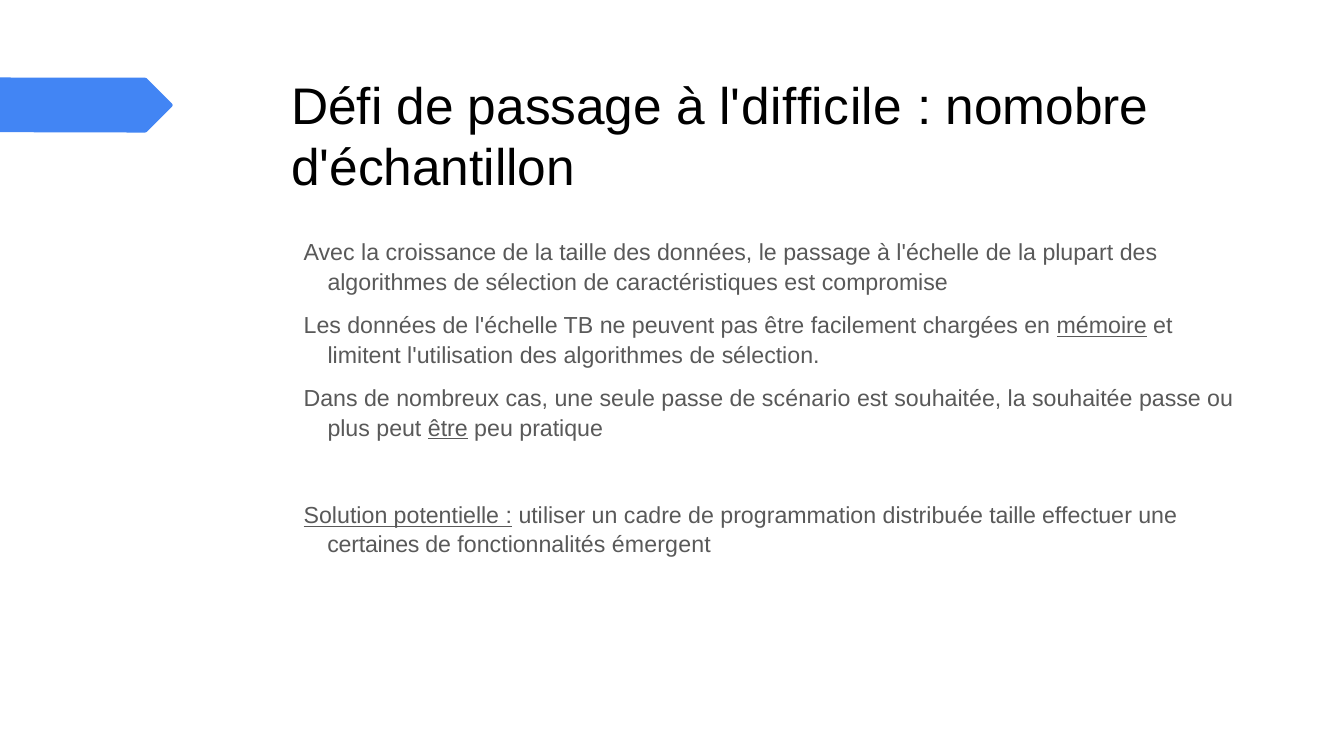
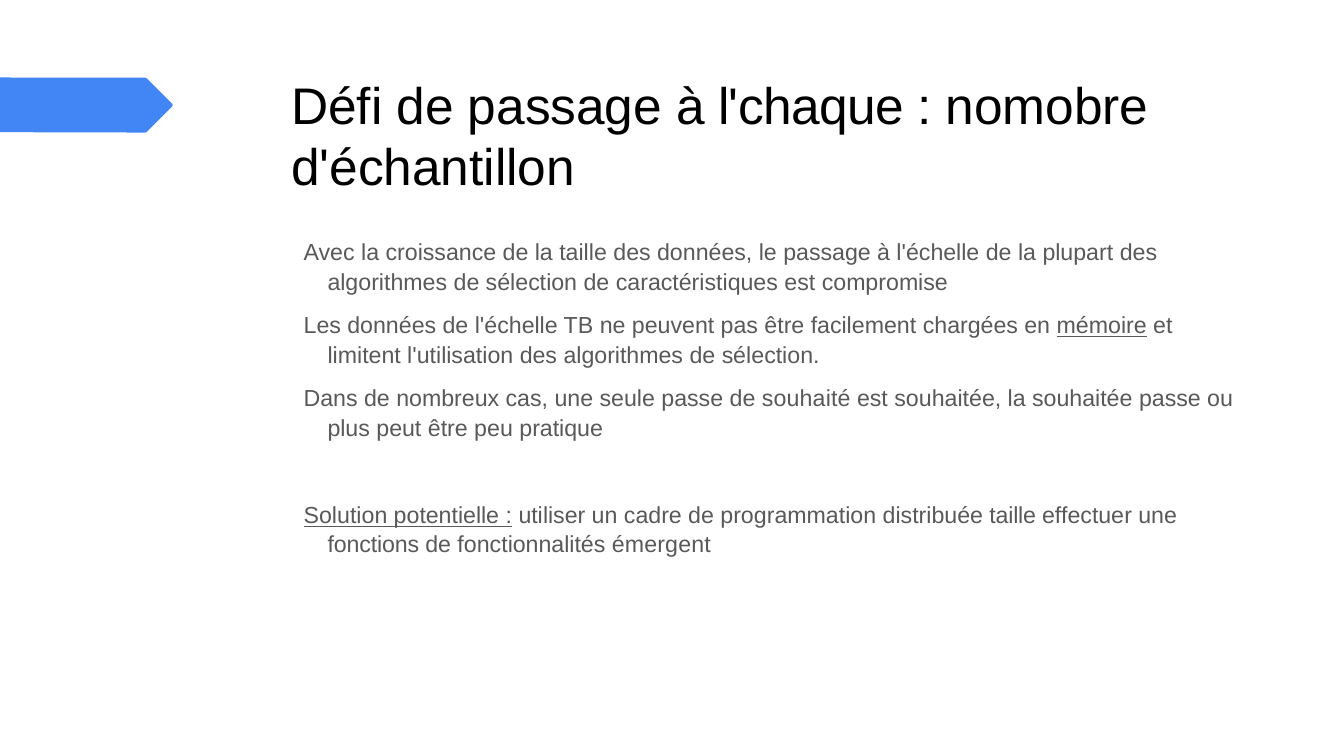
l'difficile: l'difficile -> l'chaque
scénario: scénario -> souhaité
être at (448, 429) underline: present -> none
certaines: certaines -> fonctions
